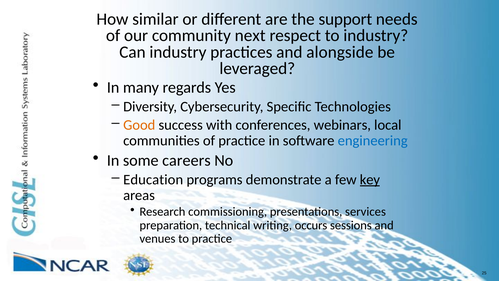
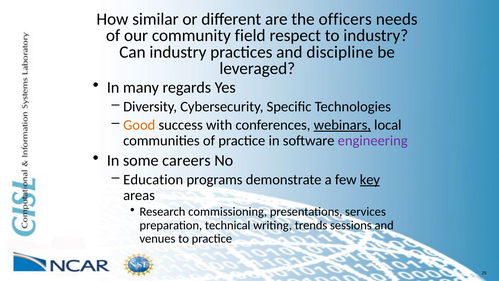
support: support -> officers
next: next -> field
alongside: alongside -> discipline
webinars underline: none -> present
engineering colour: blue -> purple
occurs: occurs -> trends
